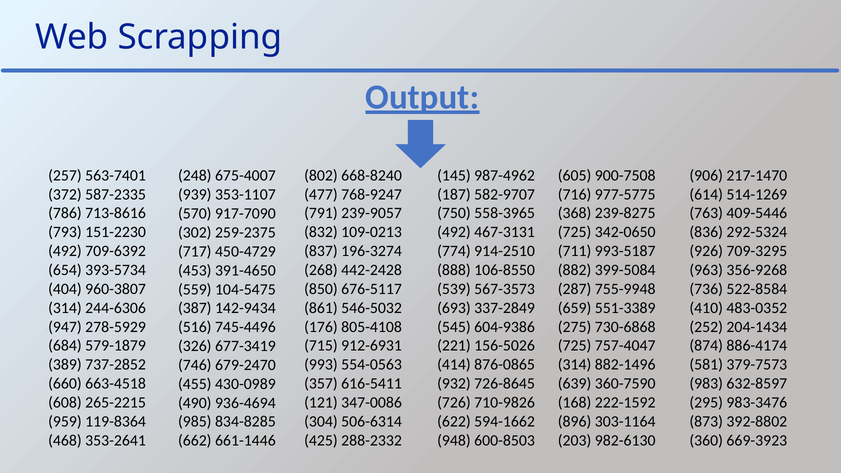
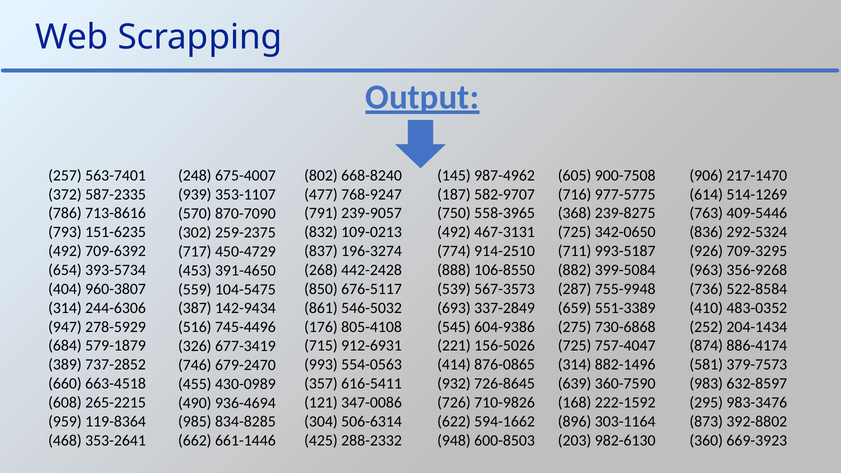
917-7090: 917-7090 -> 870-7090
151-2230: 151-2230 -> 151-6235
